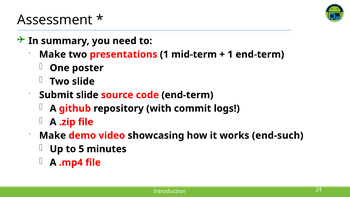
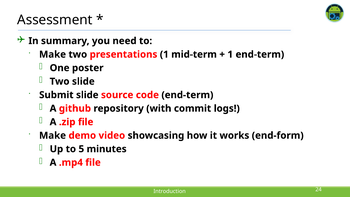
end-such: end-such -> end-form
